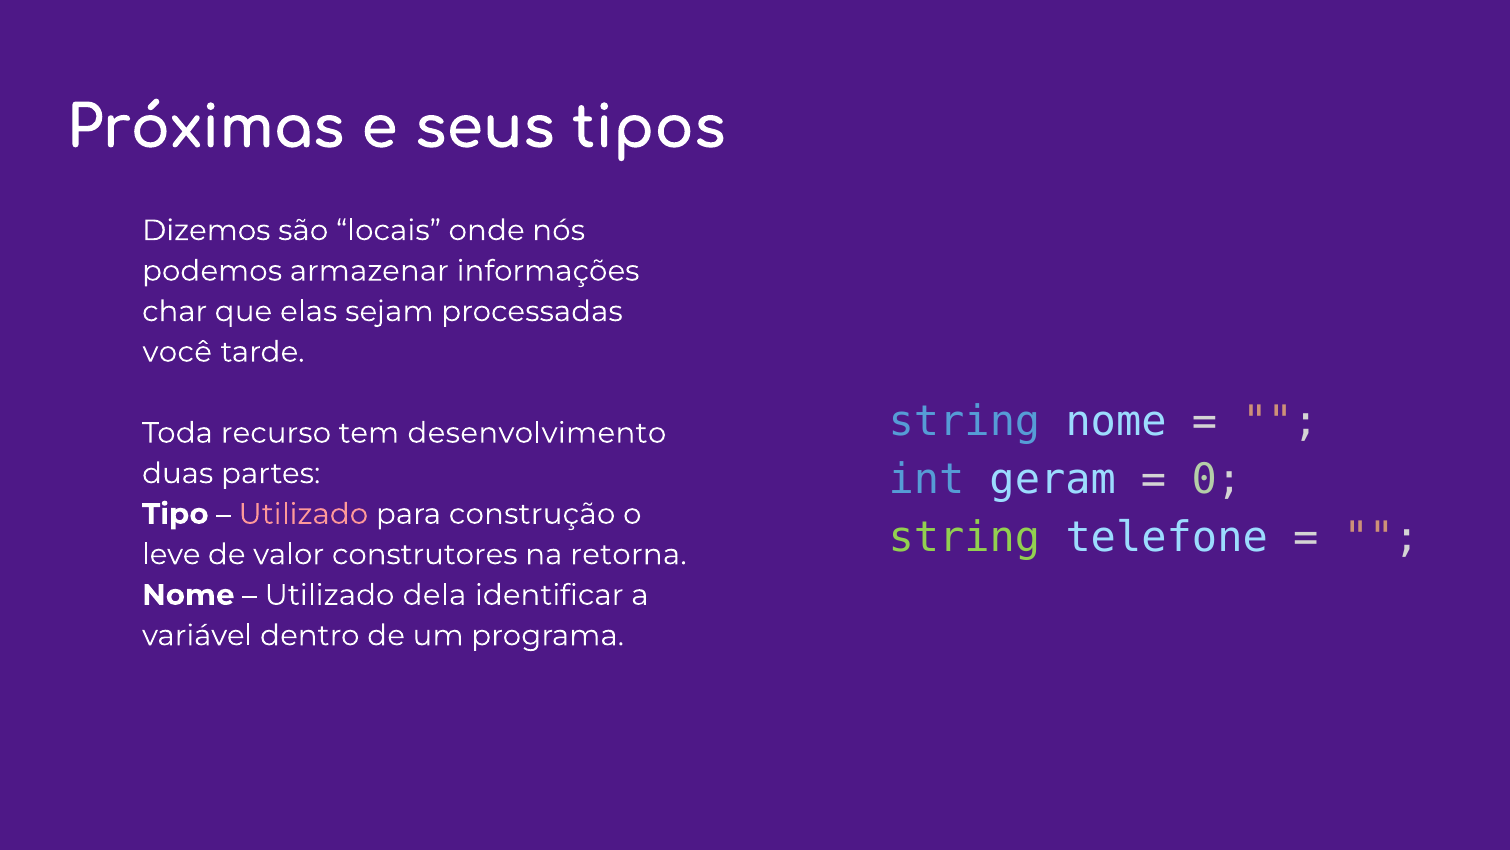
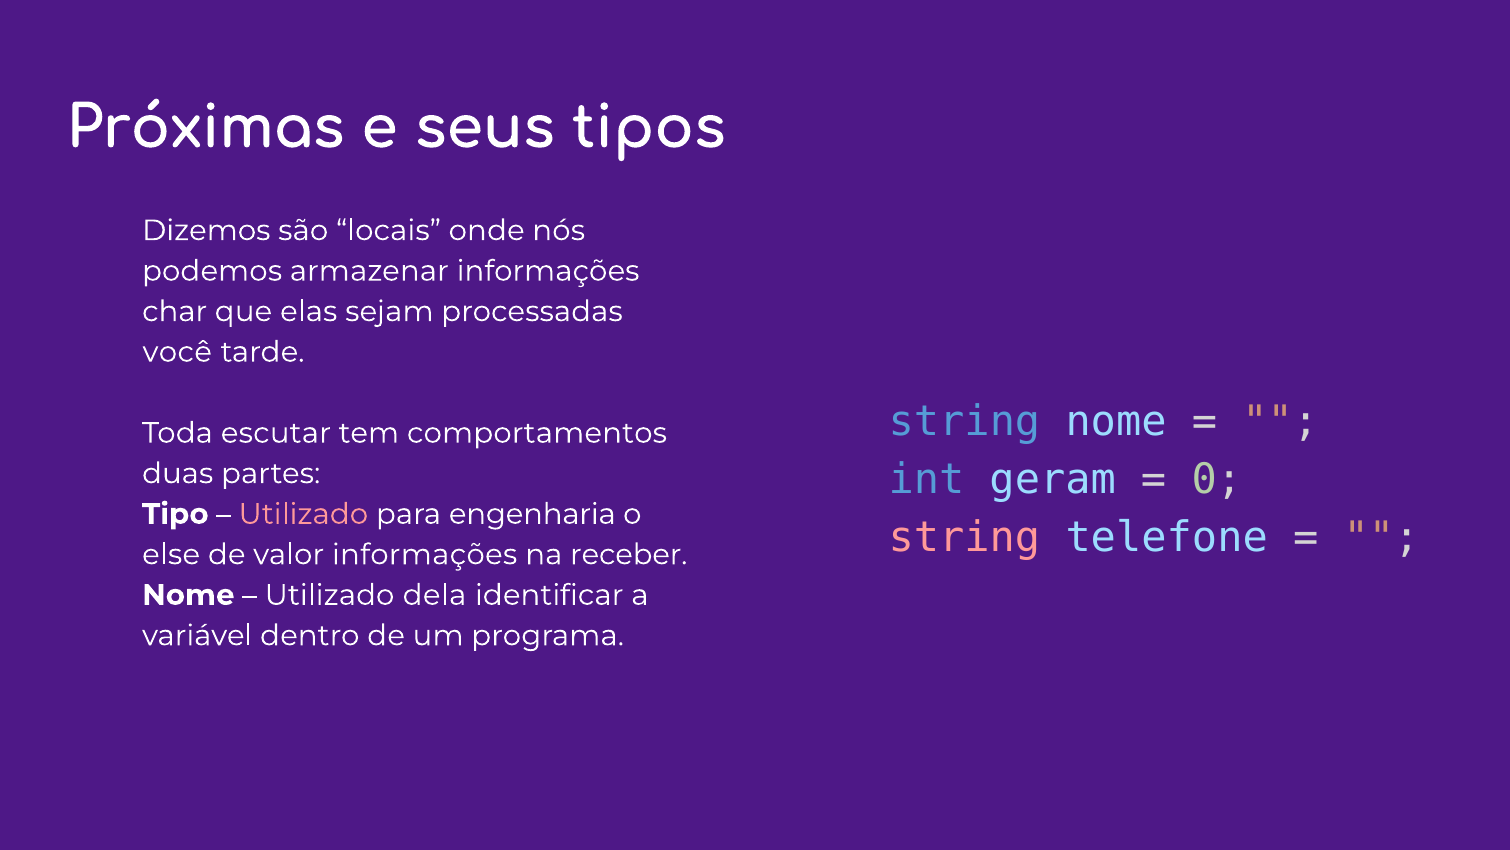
recurso: recurso -> escutar
desenvolvimento: desenvolvimento -> comportamentos
construção: construção -> engenharia
string at (964, 537) colour: light green -> pink
leve: leve -> else
valor construtores: construtores -> informações
retorna: retorna -> receber
